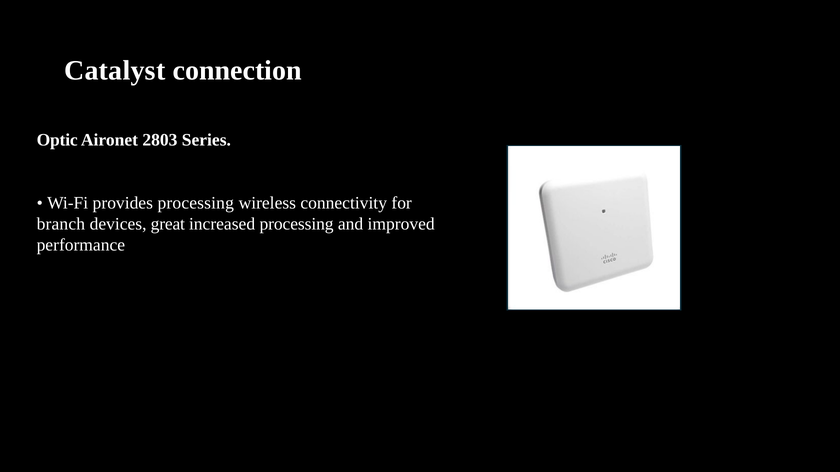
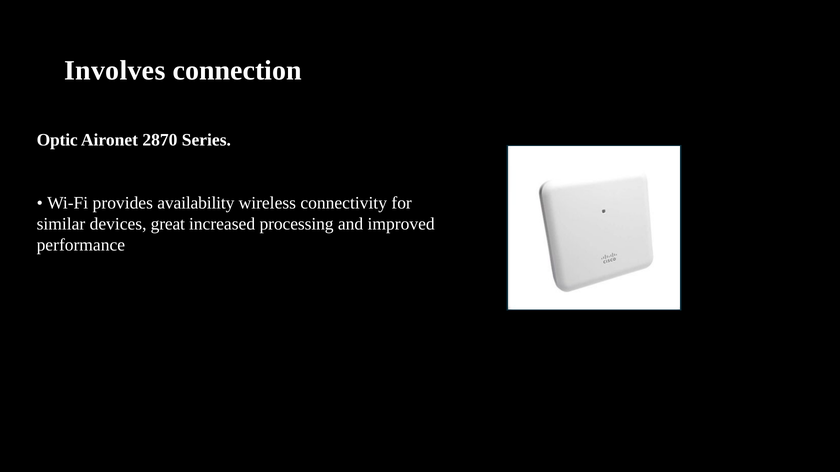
Catalyst: Catalyst -> Involves
2803: 2803 -> 2870
provides processing: processing -> availability
branch: branch -> similar
